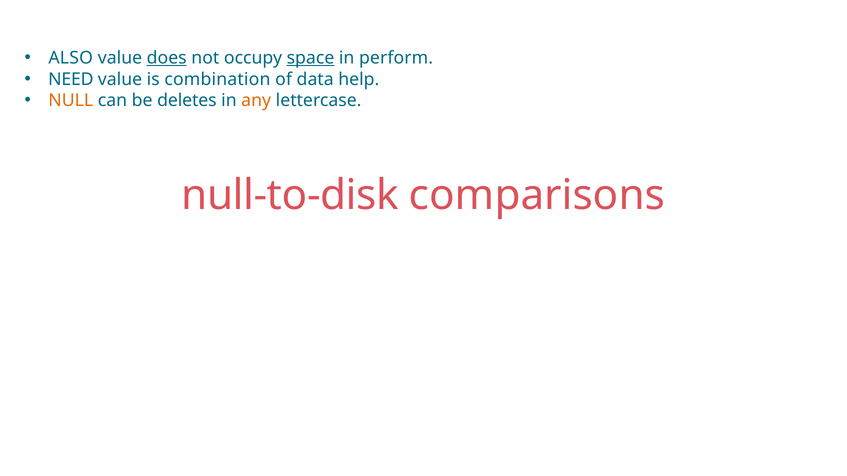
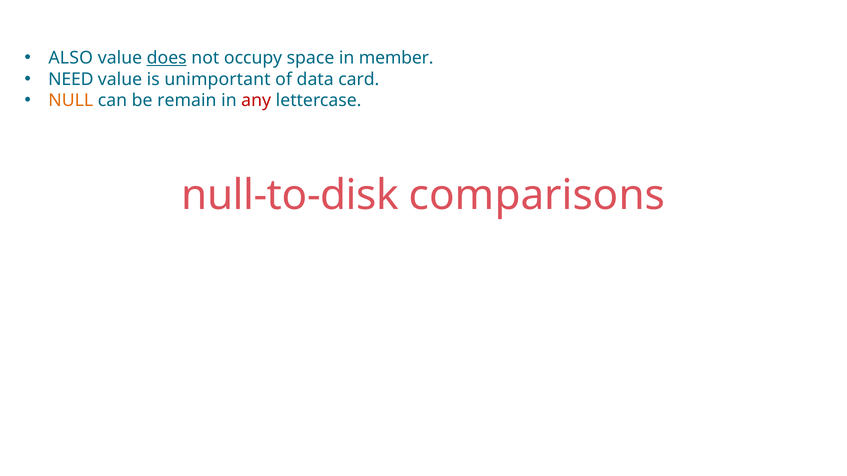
space underline: present -> none
perform: perform -> member
combination: combination -> unimportant
help: help -> card
deletes: deletes -> remain
any colour: orange -> red
